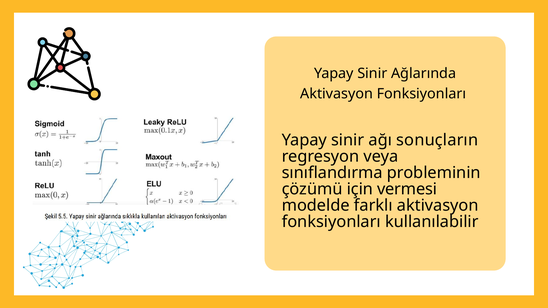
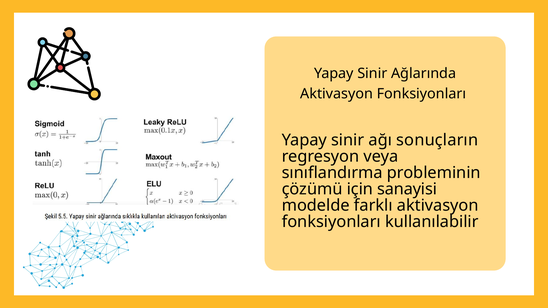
vermesi: vermesi -> sanayisi
